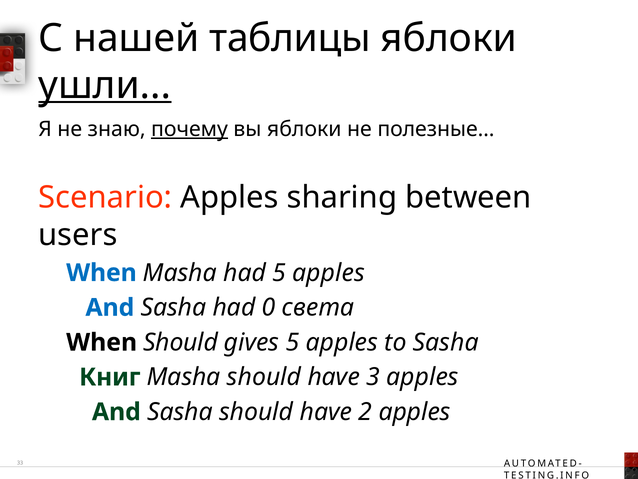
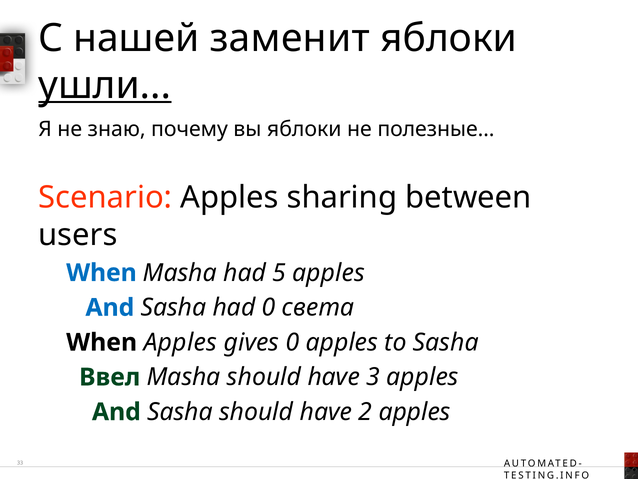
таблицы: таблицы -> заменит
почему underline: present -> none
When Should: Should -> Apples
gives 5: 5 -> 0
Книг: Книг -> Ввел
